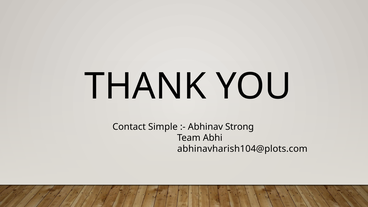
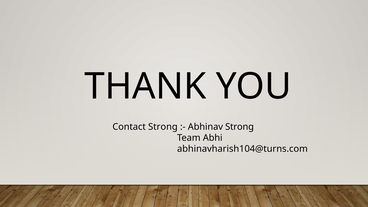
Contact Simple: Simple -> Strong
abhinavharish104@plots.com: abhinavharish104@plots.com -> abhinavharish104@turns.com
